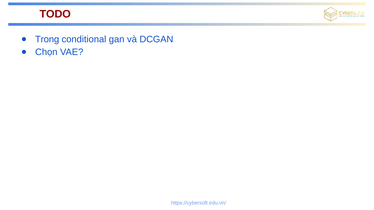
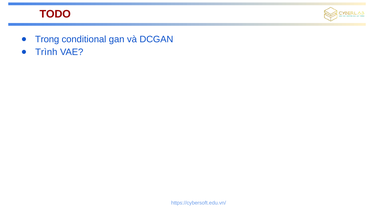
Chọn: Chọn -> Trình
